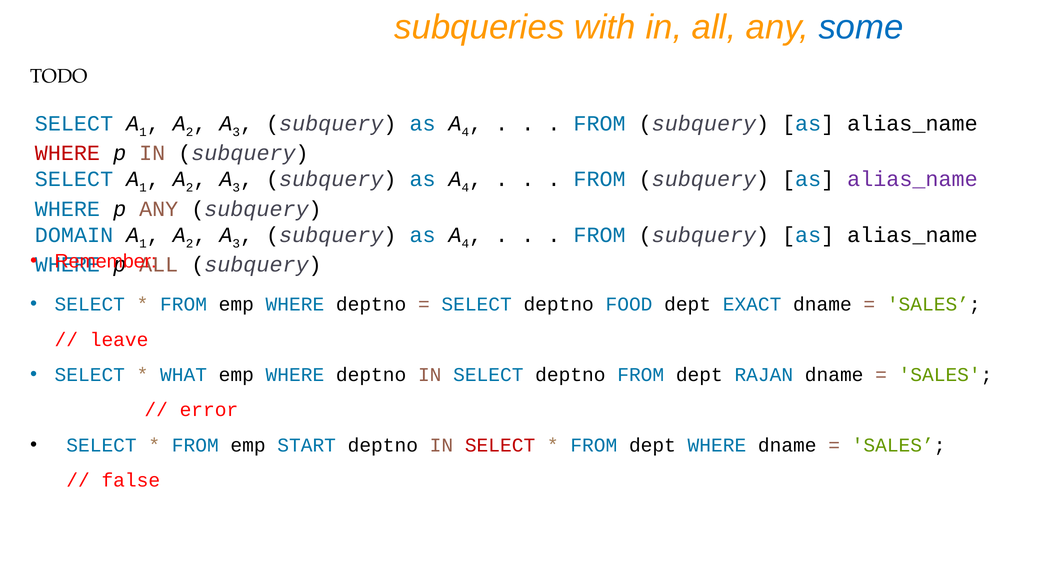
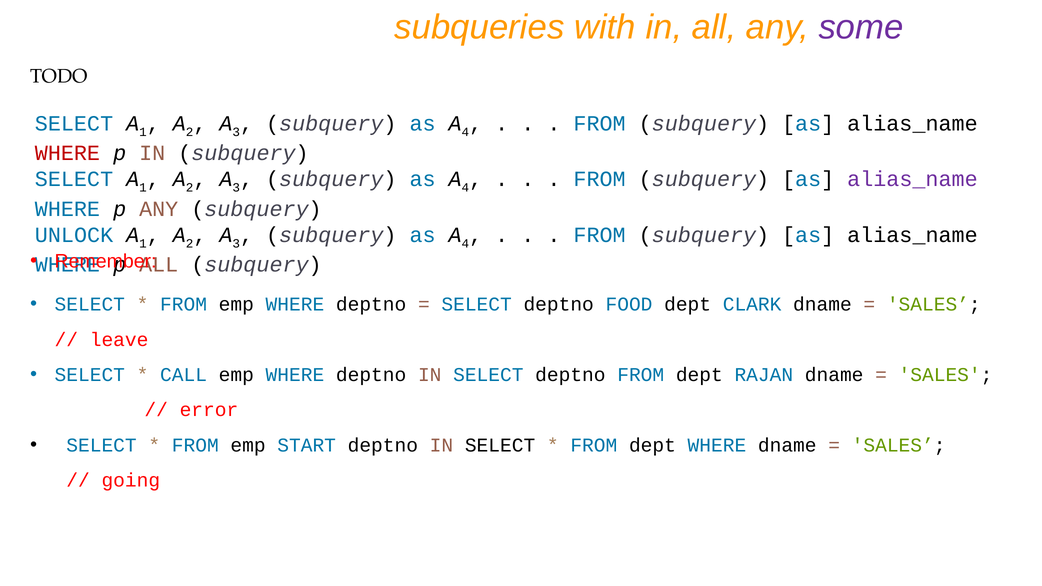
some colour: blue -> purple
DOMAIN: DOMAIN -> UNLOCK
EXACT: EXACT -> CLARK
WHAT: WHAT -> CALL
SELECT at (500, 445) colour: red -> black
false: false -> going
